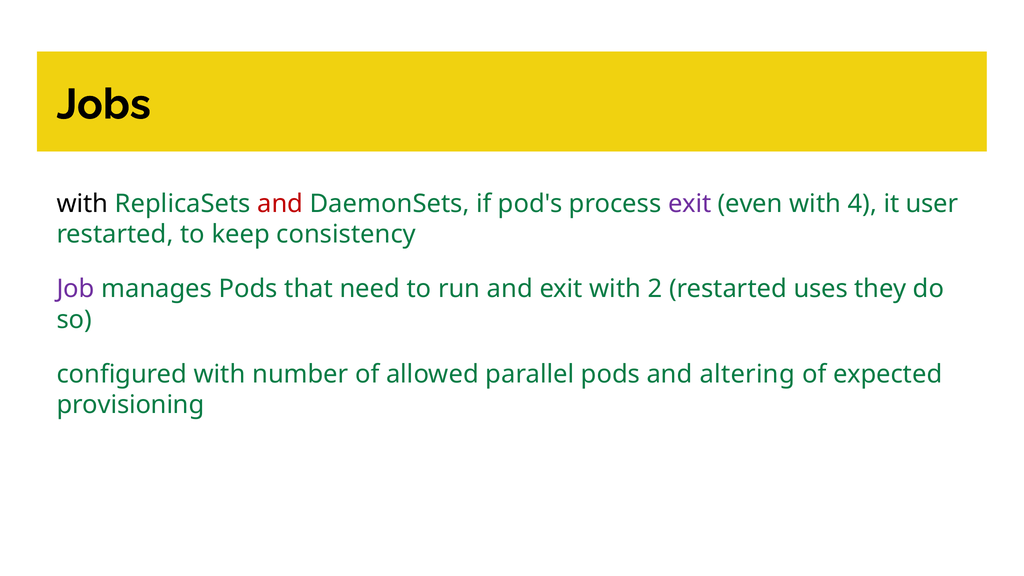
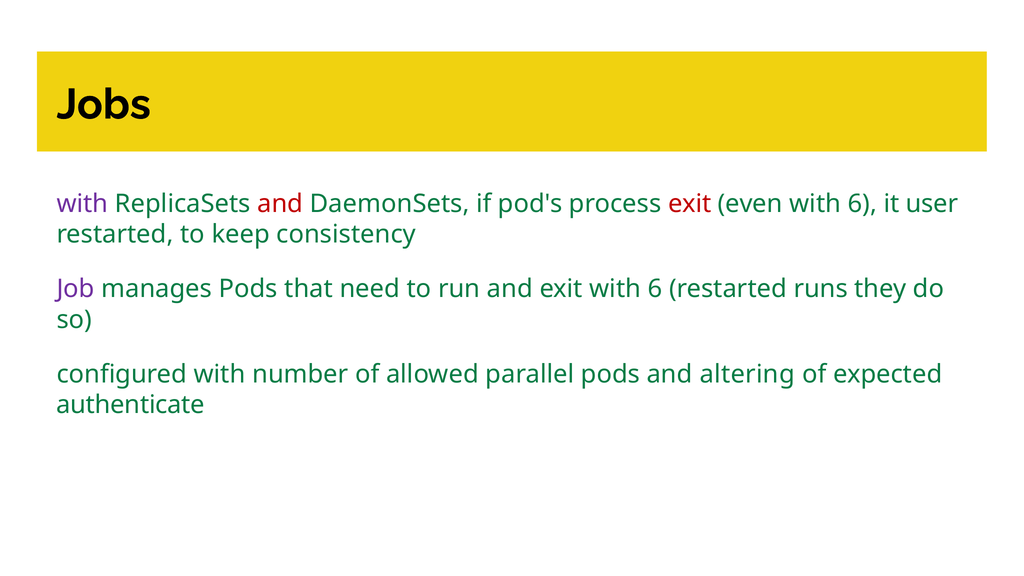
with at (82, 204) colour: black -> purple
exit at (690, 204) colour: purple -> red
even with 4: 4 -> 6
exit with 2: 2 -> 6
uses: uses -> runs
provisioning: provisioning -> authenticate
